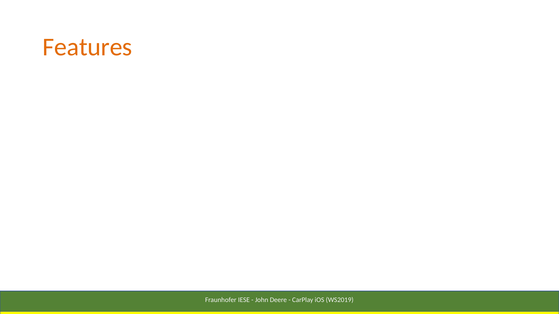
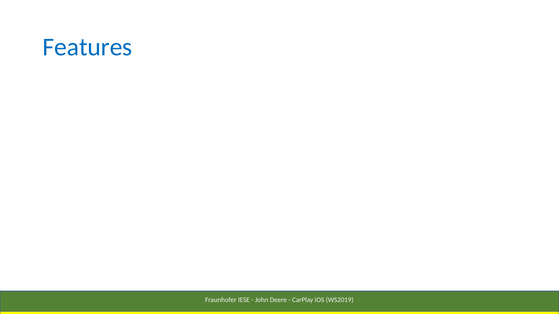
Features colour: orange -> blue
